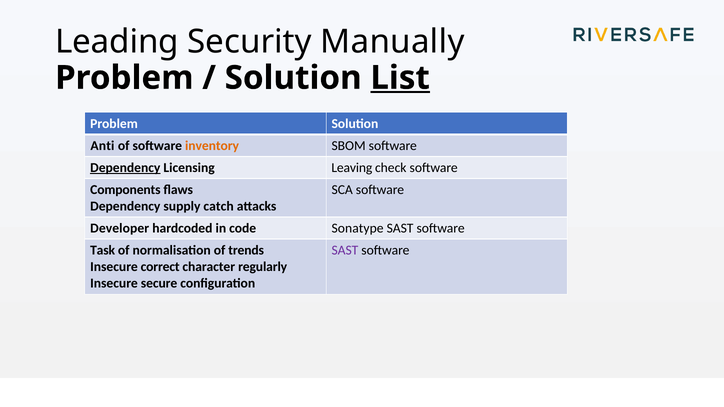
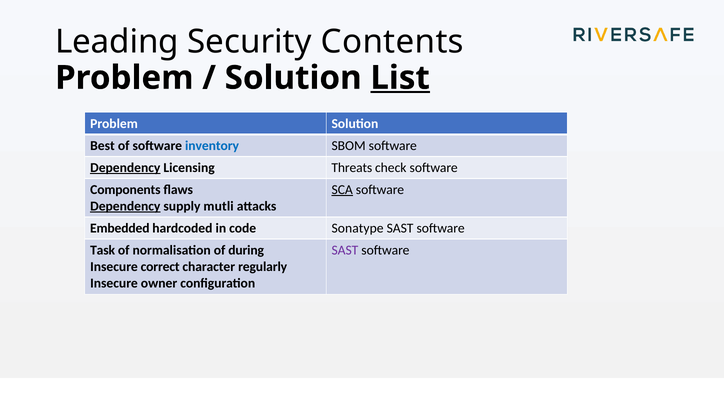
Manually: Manually -> Contents
Anti: Anti -> Best
inventory colour: orange -> blue
Leaving: Leaving -> Threats
SCA underline: none -> present
Dependency at (125, 206) underline: none -> present
catch: catch -> mutli
Developer: Developer -> Embedded
trends: trends -> during
secure: secure -> owner
